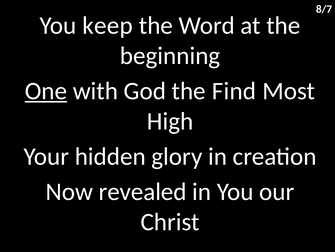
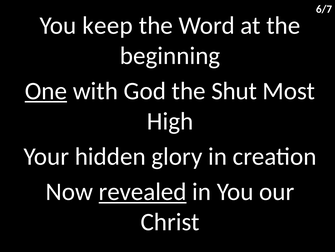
8/7: 8/7 -> 6/7
Find: Find -> Shut
revealed underline: none -> present
